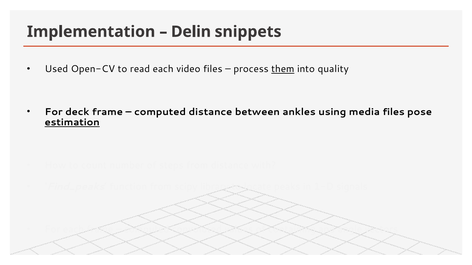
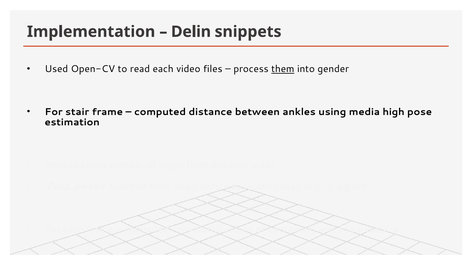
quality: quality -> gender
deck: deck -> stair
media files: files -> high
estimation underline: present -> none
